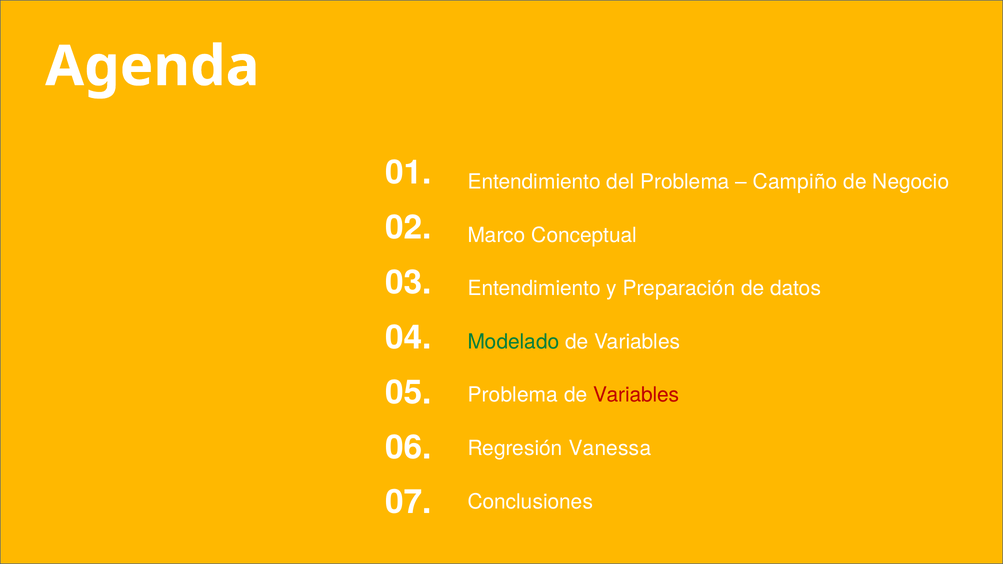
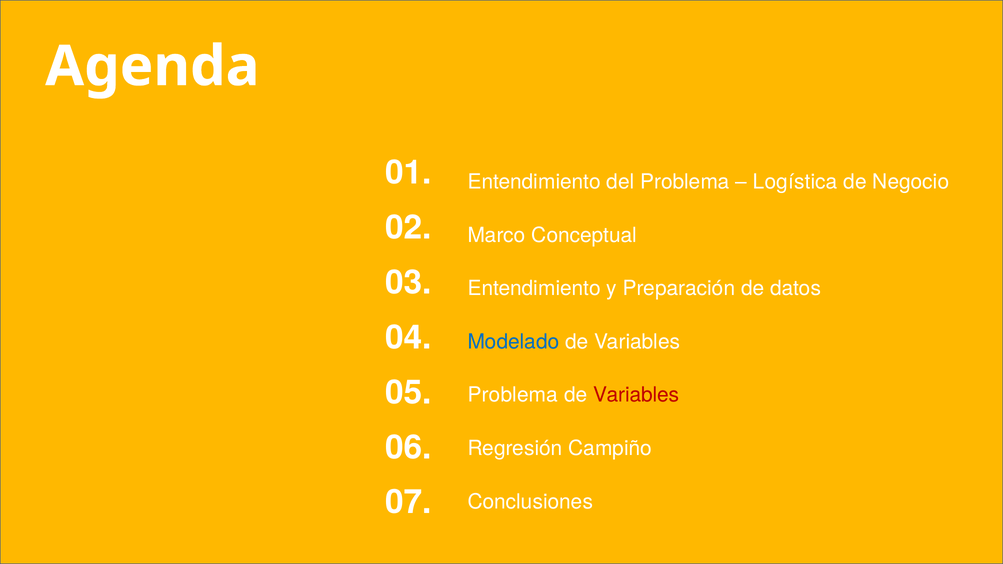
Campiño: Campiño -> Logística
Modelado colour: green -> blue
Vanessa: Vanessa -> Campiño
